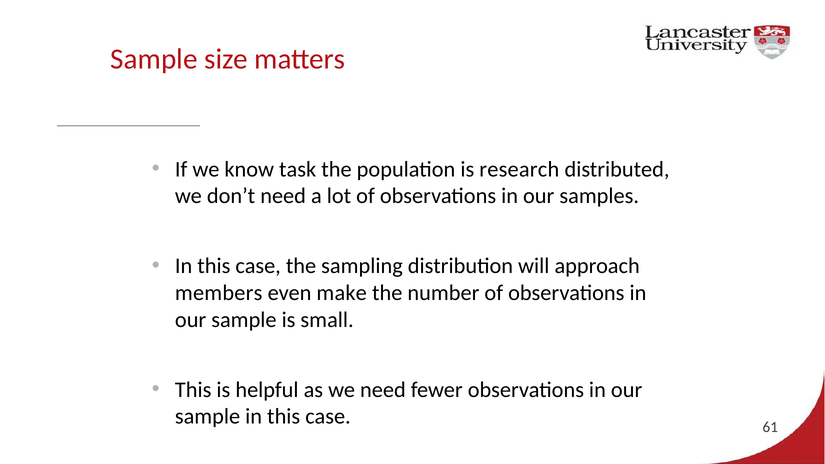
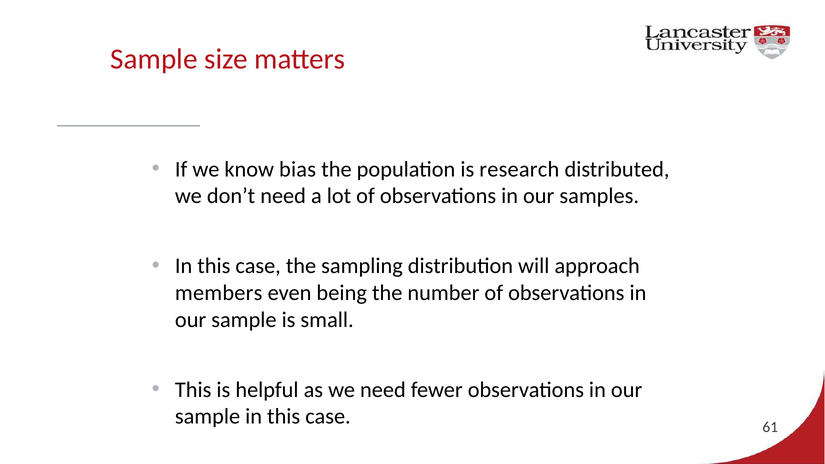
task: task -> bias
make: make -> being
